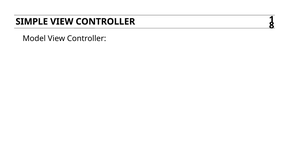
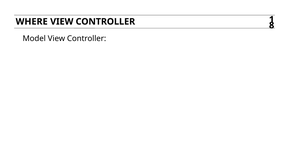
SIMPLE: SIMPLE -> WHERE
